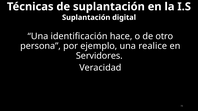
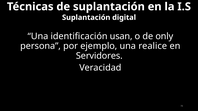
hace: hace -> usan
otro: otro -> only
